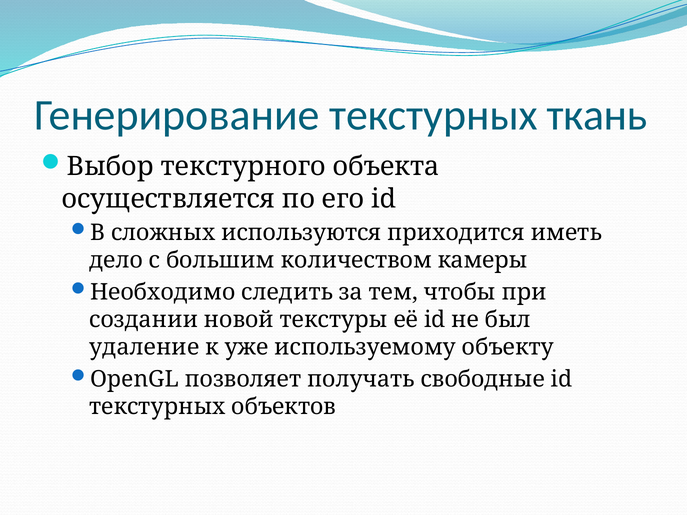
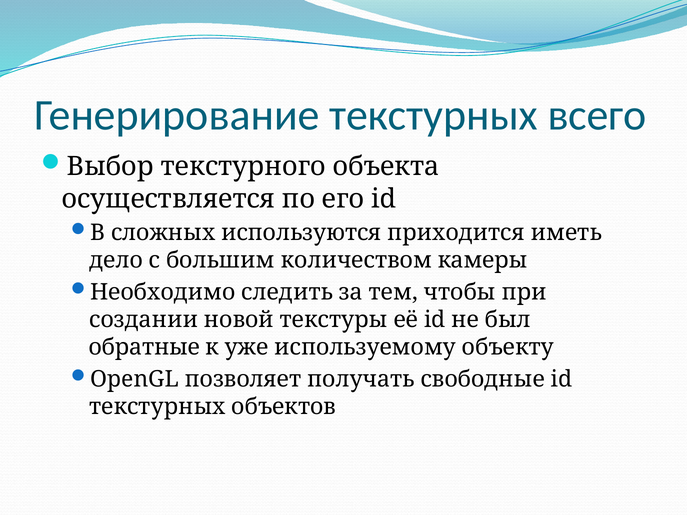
ткань: ткань -> всего
удаление: удаление -> обратные
